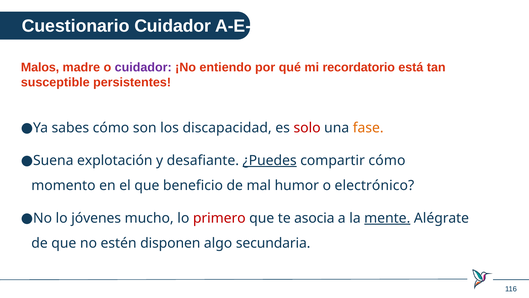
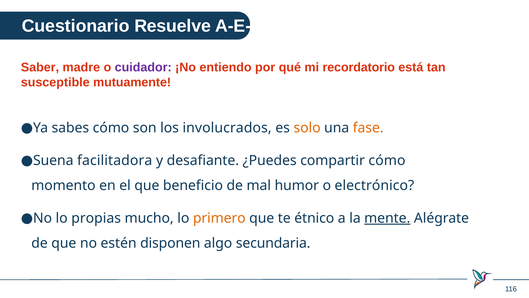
Cuestionario Cuidador: Cuidador -> Resuelve
Malos: Malos -> Saber
persistentes: persistentes -> mutuamente
discapacidad: discapacidad -> involucrados
solo colour: red -> orange
explotación: explotación -> facilitadora
¿Puedes underline: present -> none
jóvenes: jóvenes -> propias
primero colour: red -> orange
asocia: asocia -> étnico
